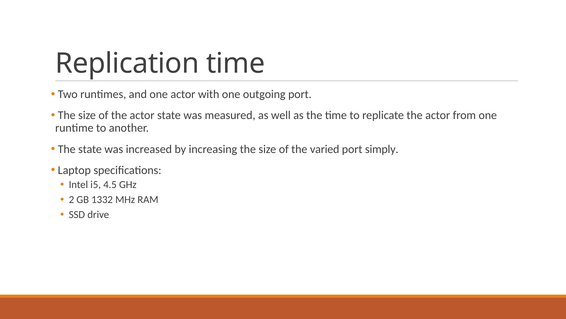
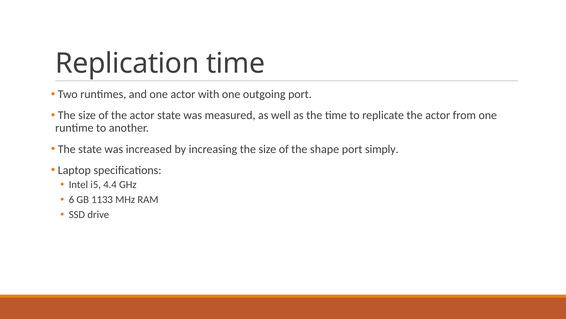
varied: varied -> shape
4.5: 4.5 -> 4.4
2: 2 -> 6
1332: 1332 -> 1133
